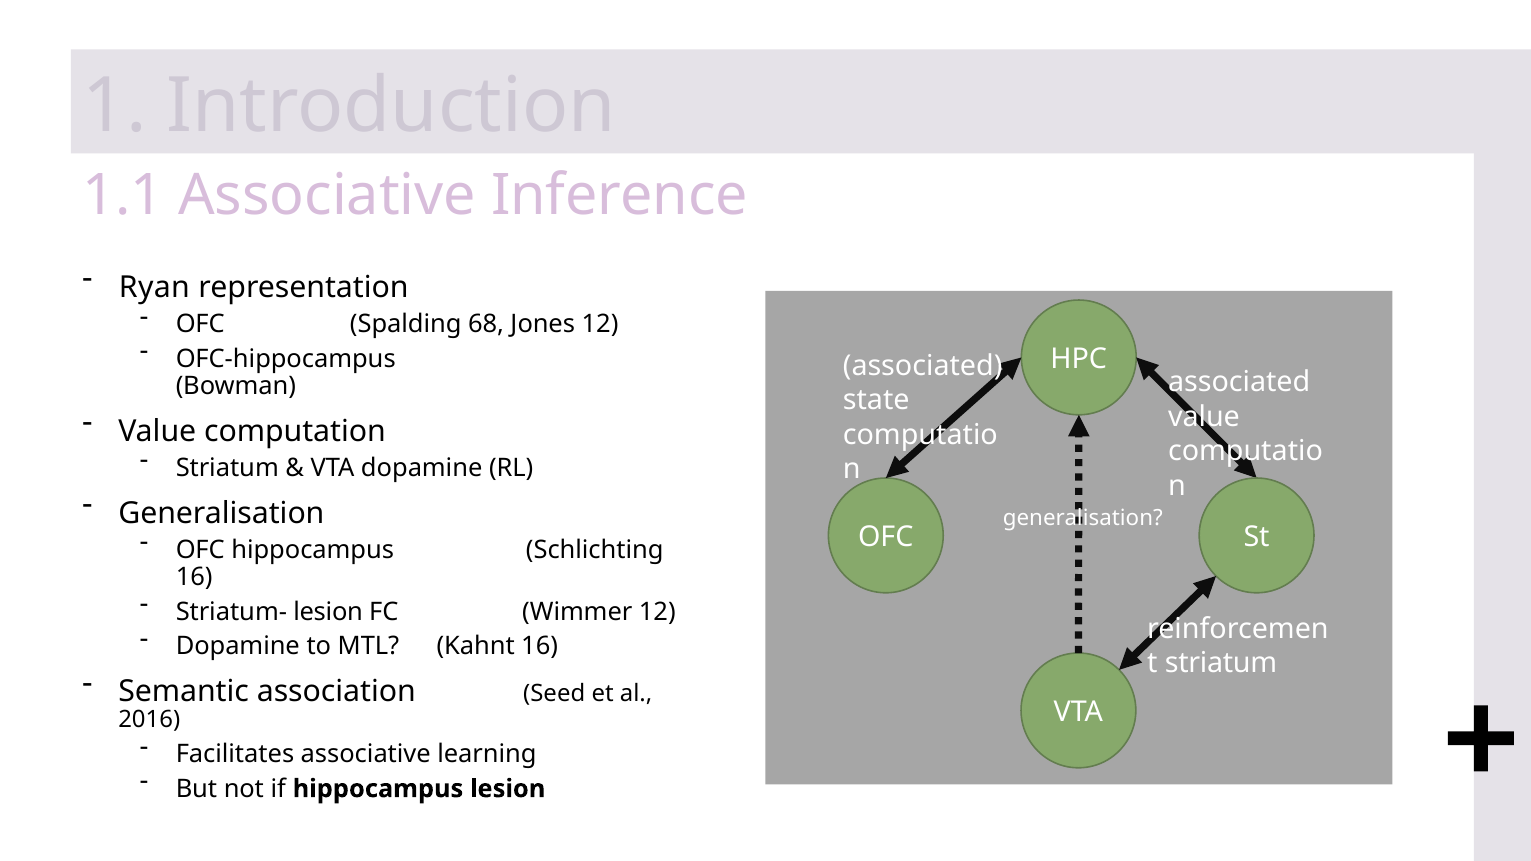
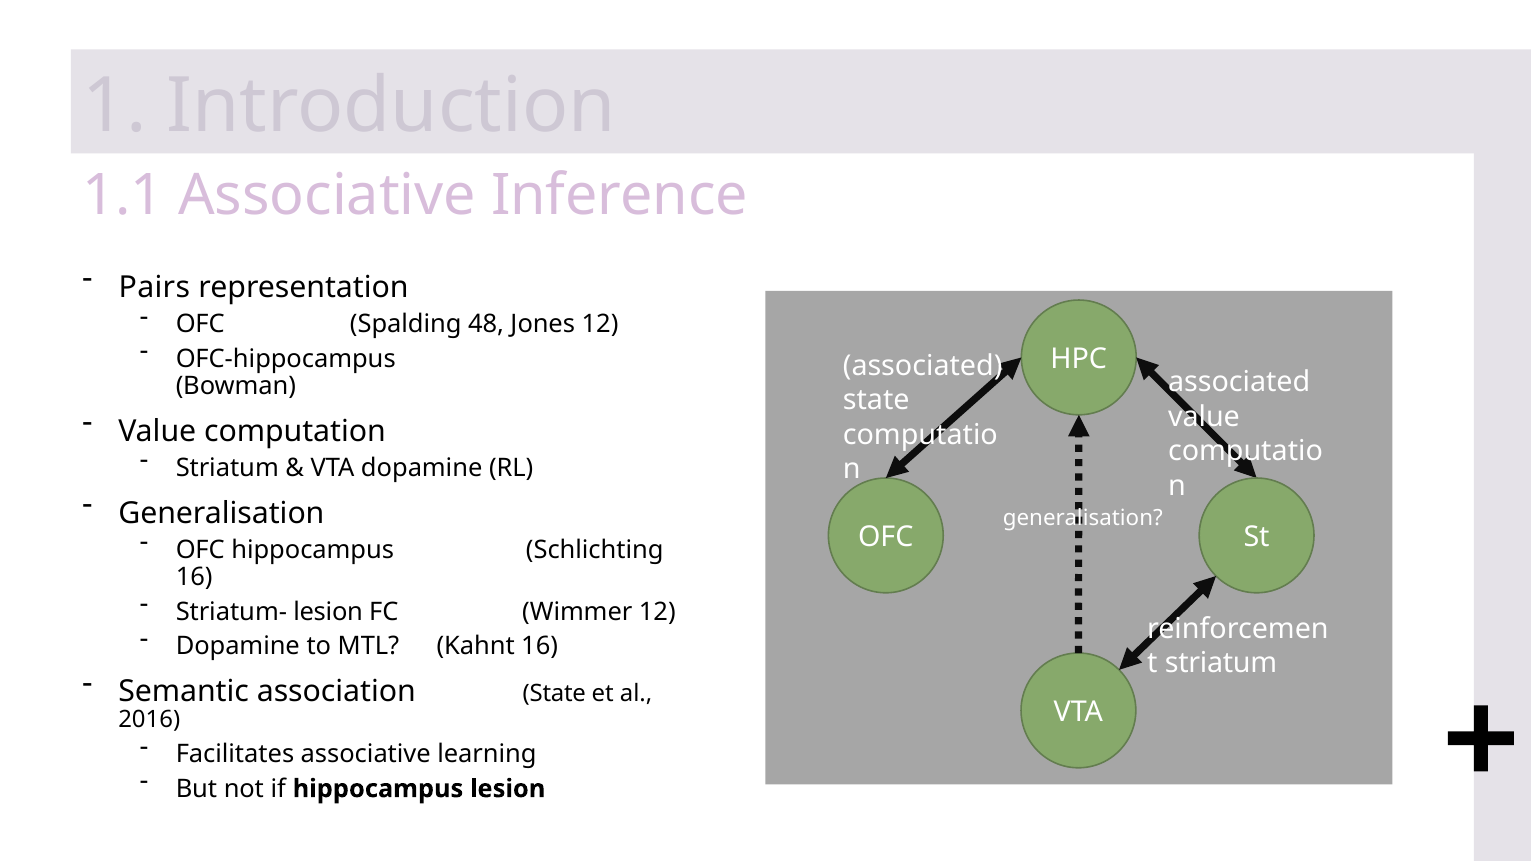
Ryan: Ryan -> Pairs
68: 68 -> 48
association Seed: Seed -> State
